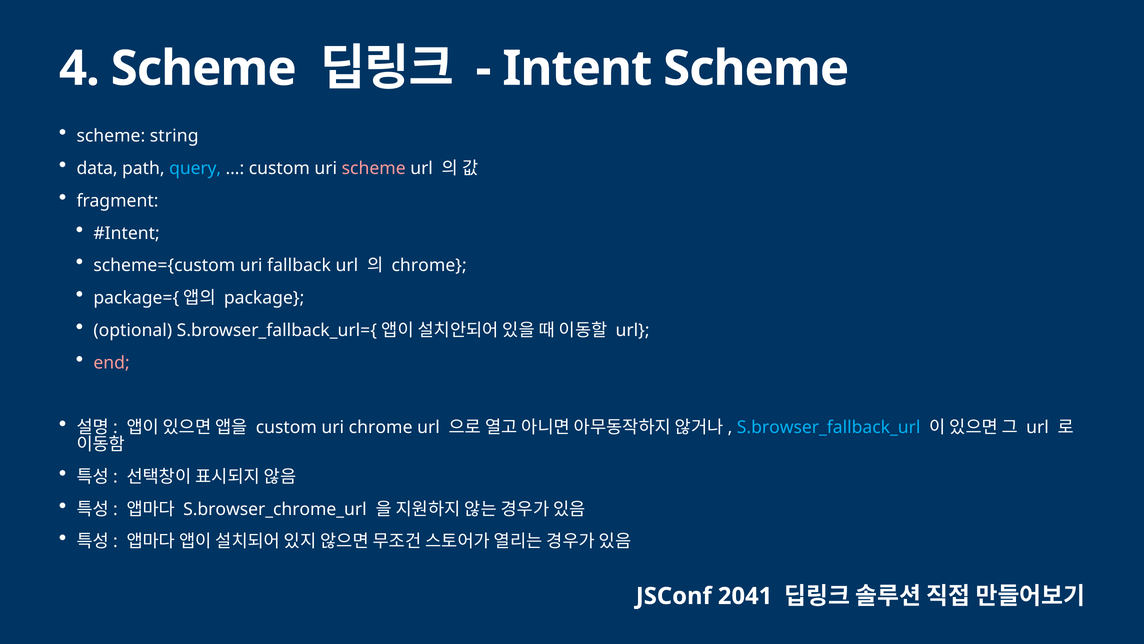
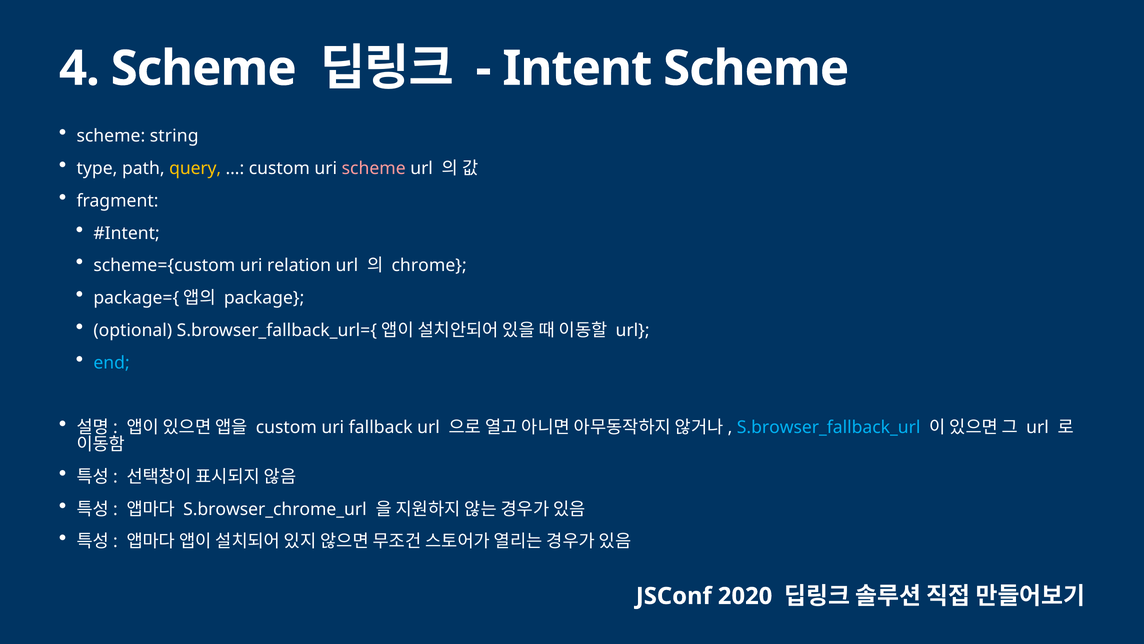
data: data -> type
query colour: light blue -> yellow
fallback: fallback -> relation
end colour: pink -> light blue
uri chrome: chrome -> fallback
2041: 2041 -> 2020
